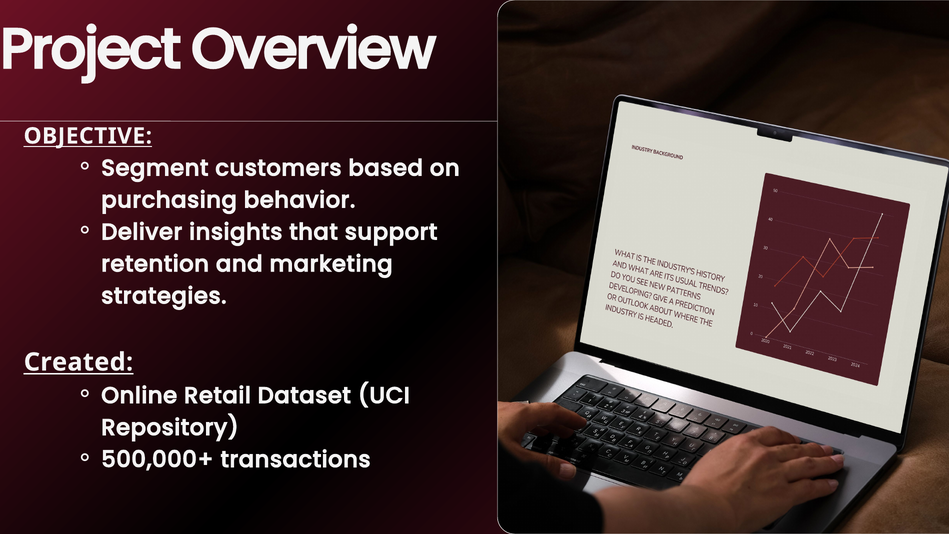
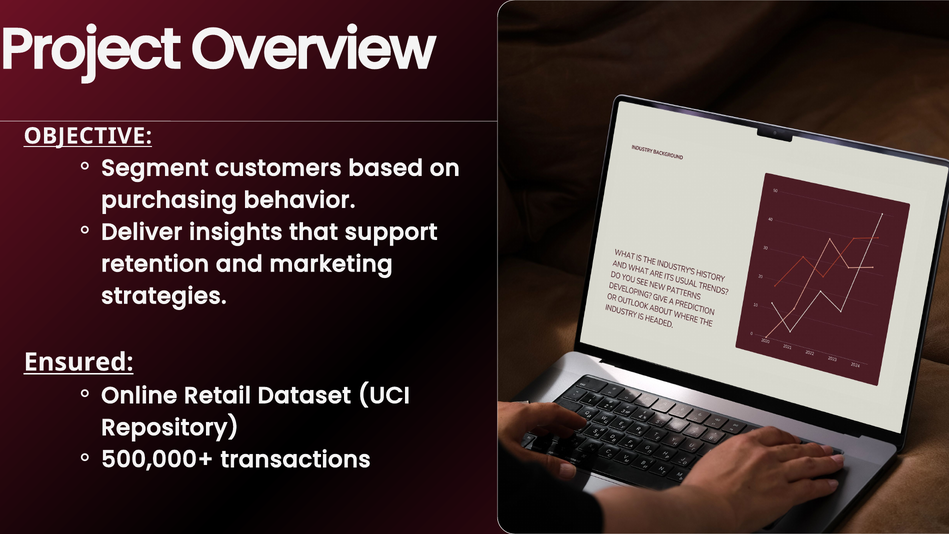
Created: Created -> Ensured
